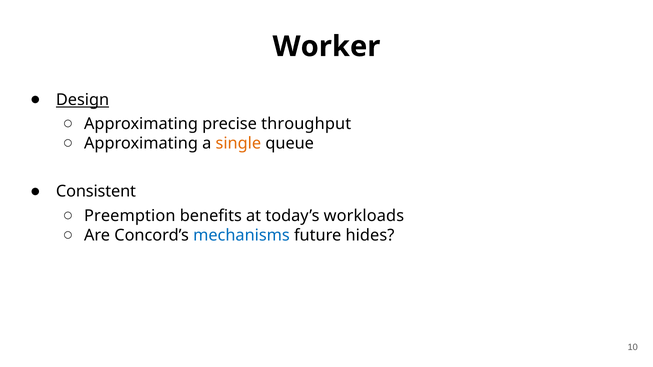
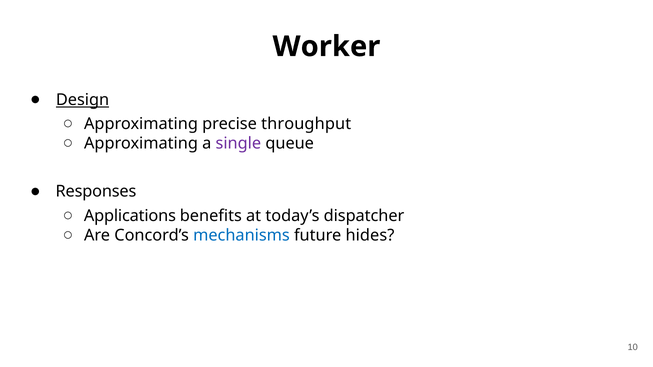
single colour: orange -> purple
Consistent: Consistent -> Responses
Preemption: Preemption -> Applications
workloads: workloads -> dispatcher
